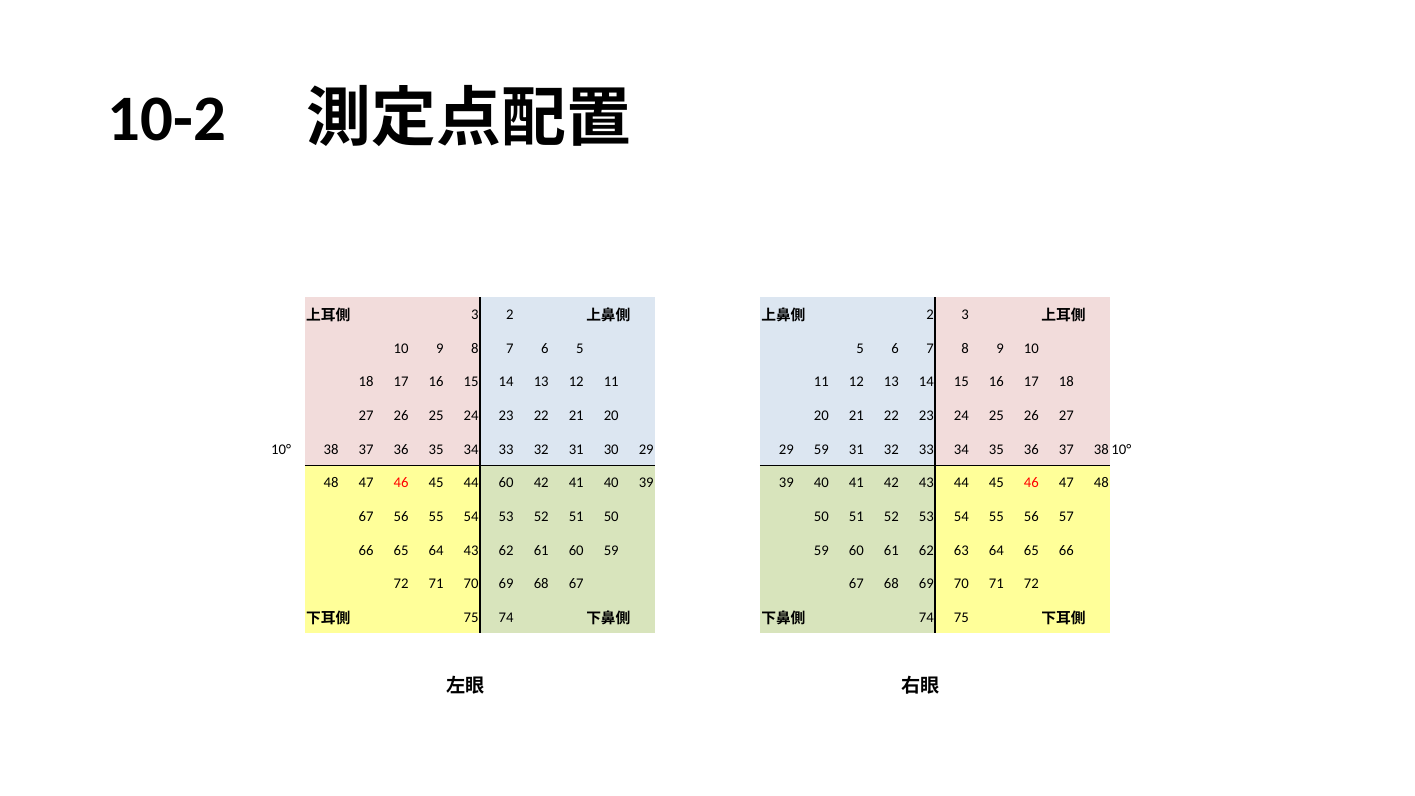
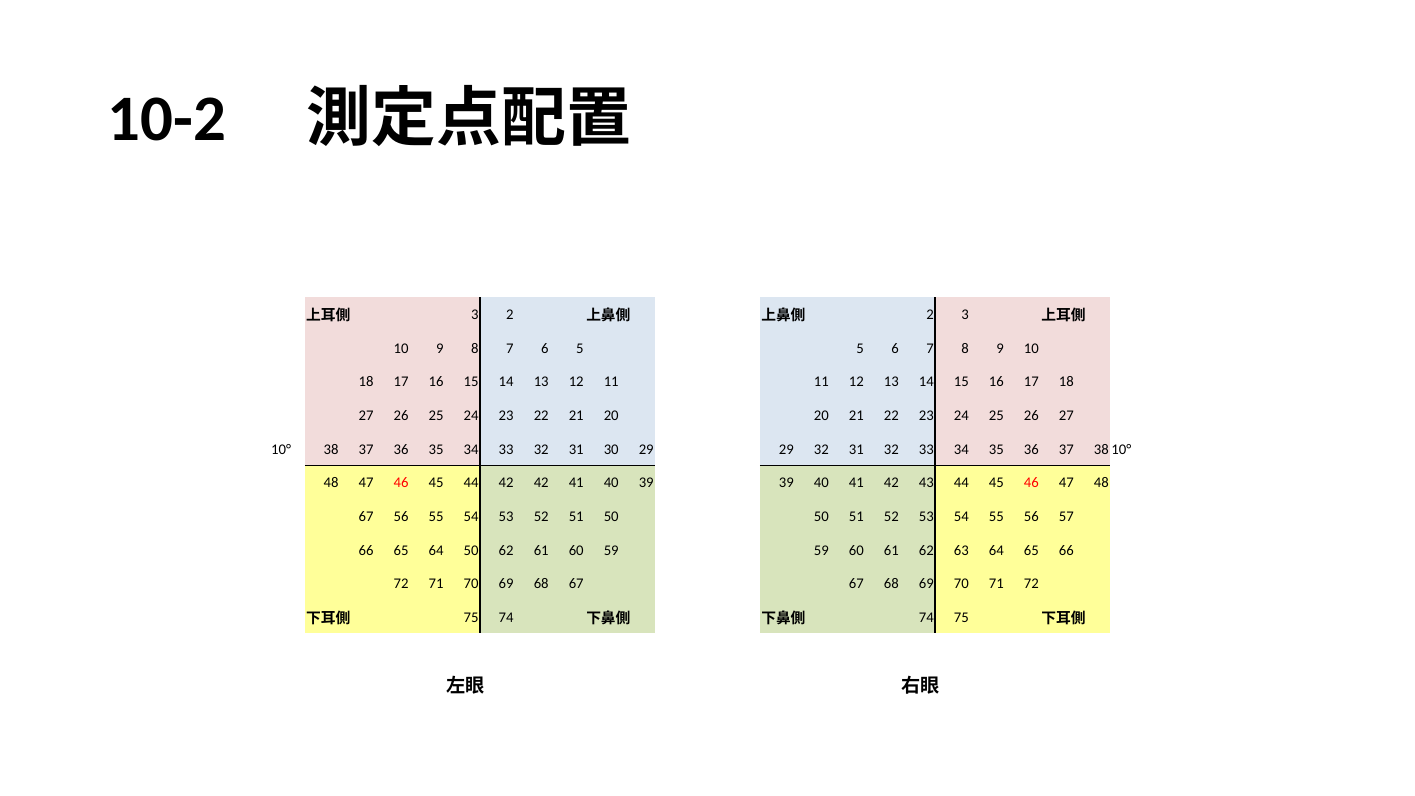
29 59: 59 -> 32
44 60: 60 -> 42
64 43: 43 -> 50
